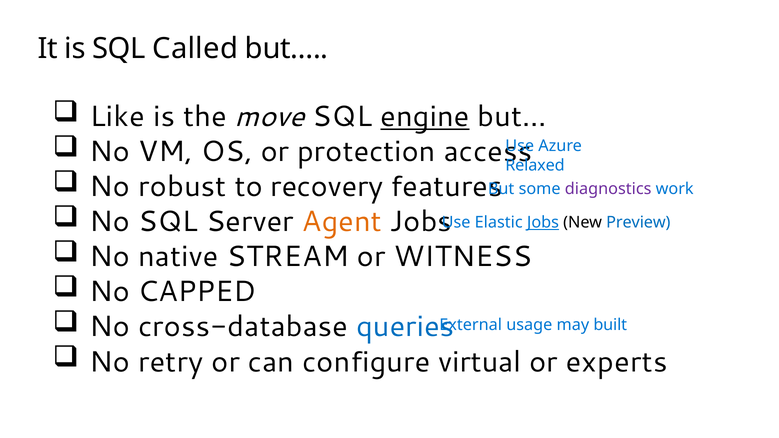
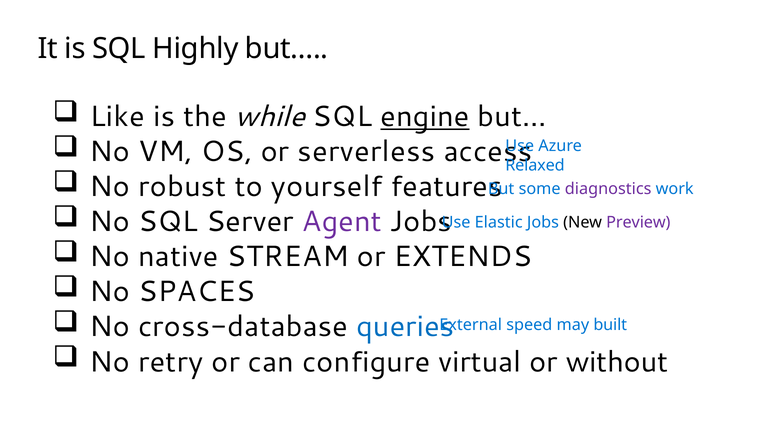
Called: Called -> Highly
move: move -> while
protection: protection -> serverless
recovery: recovery -> yourself
Agent colour: orange -> purple
Jobs at (543, 222) underline: present -> none
Preview colour: blue -> purple
WITNESS: WITNESS -> EXTENDS
CAPPED: CAPPED -> SPACES
usage: usage -> speed
experts: experts -> without
